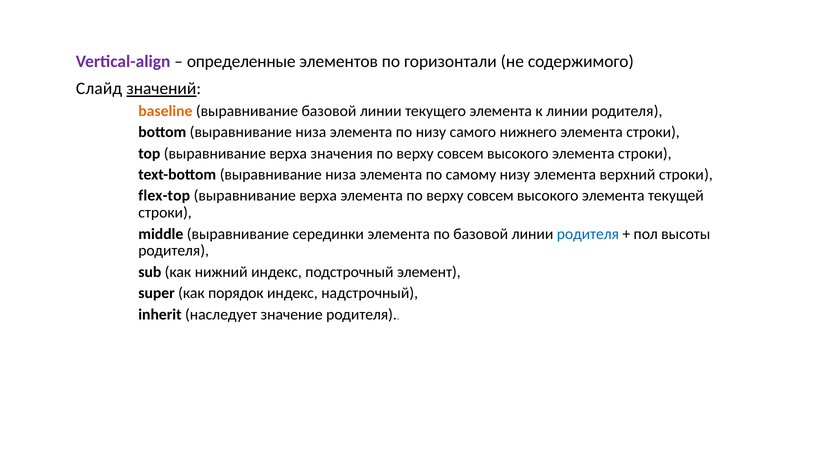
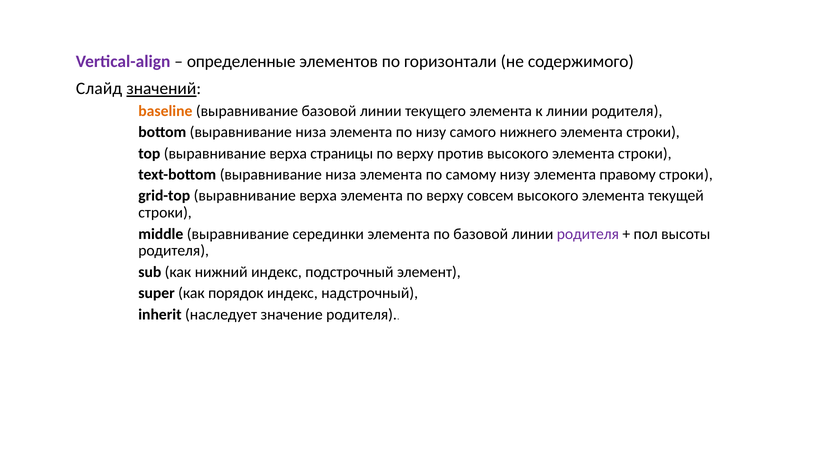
значения: значения -> страницы
совсем at (460, 153): совсем -> против
верхний: верхний -> правому
flex-top: flex-top -> grid-top
родителя at (588, 234) colour: blue -> purple
